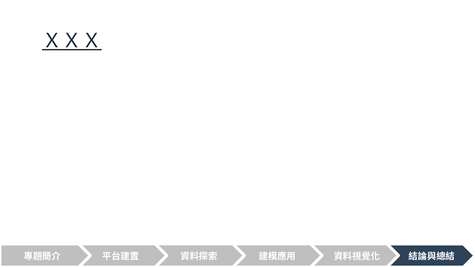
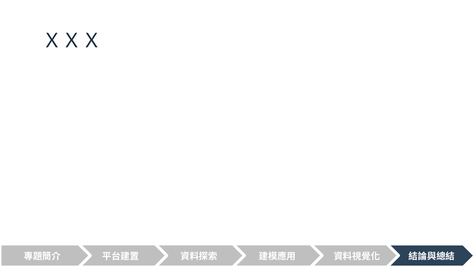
ＸＸＸ underline: present -> none
